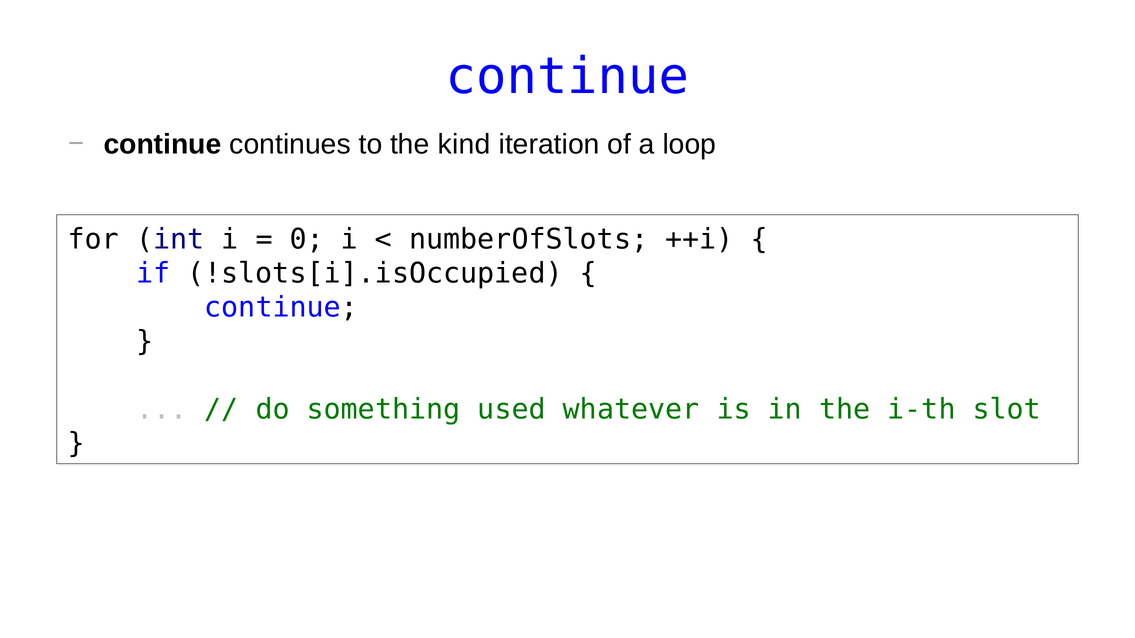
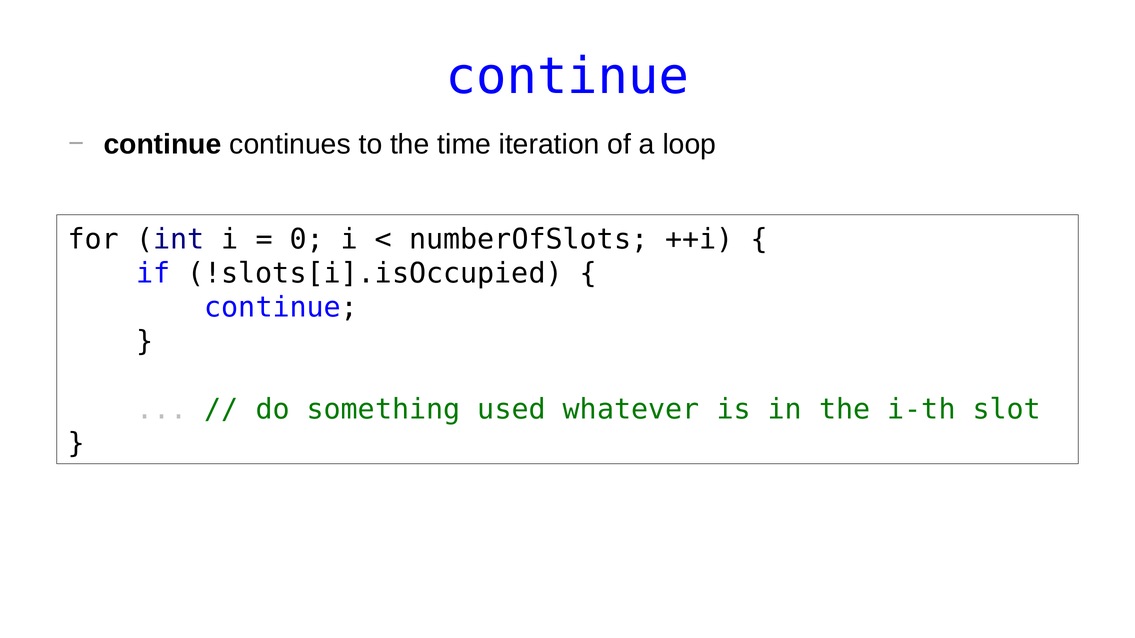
kind: kind -> time
